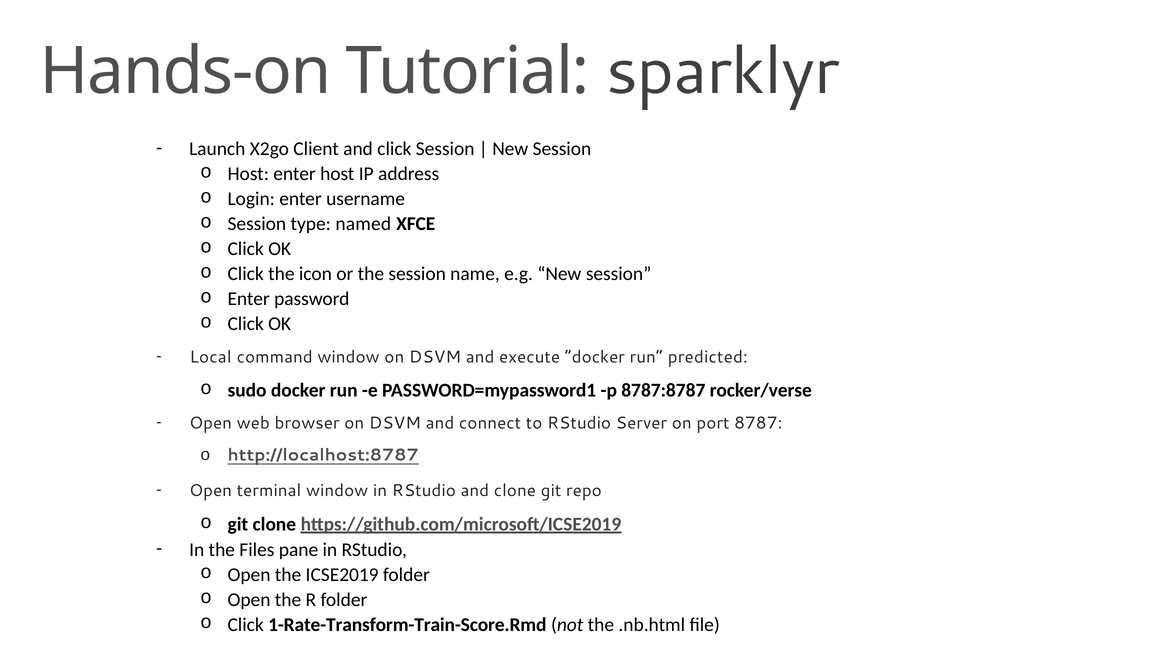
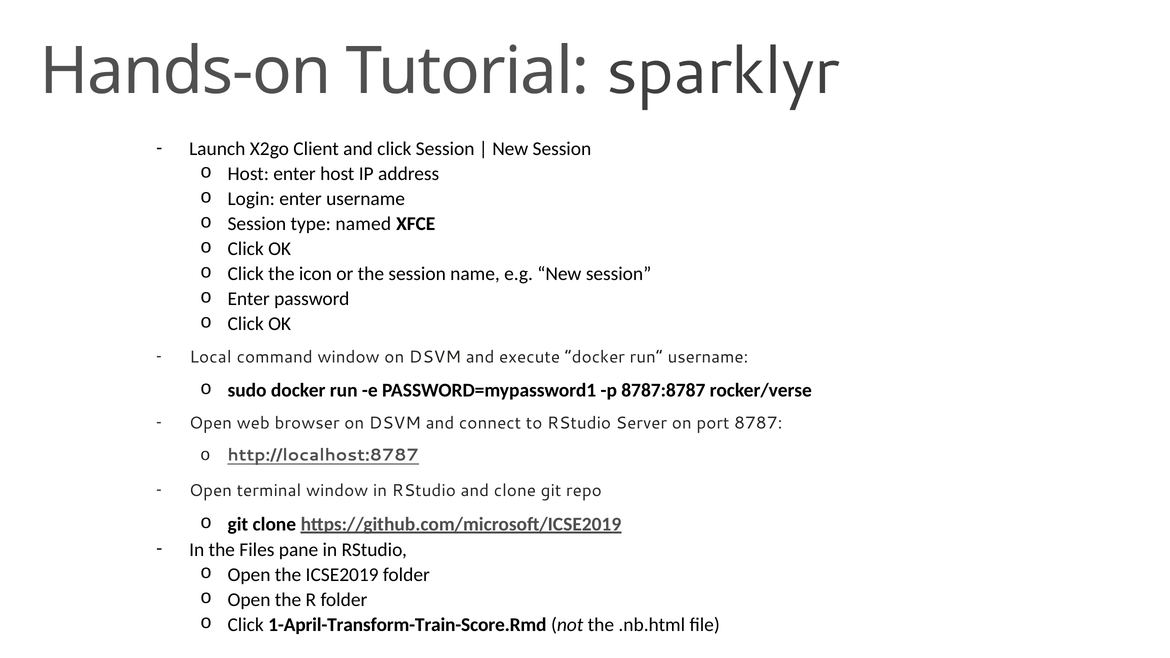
run predicted: predicted -> username
1-Rate-Transform-Train-Score.Rmd: 1-Rate-Transform-Train-Score.Rmd -> 1-April-Transform-Train-Score.Rmd
